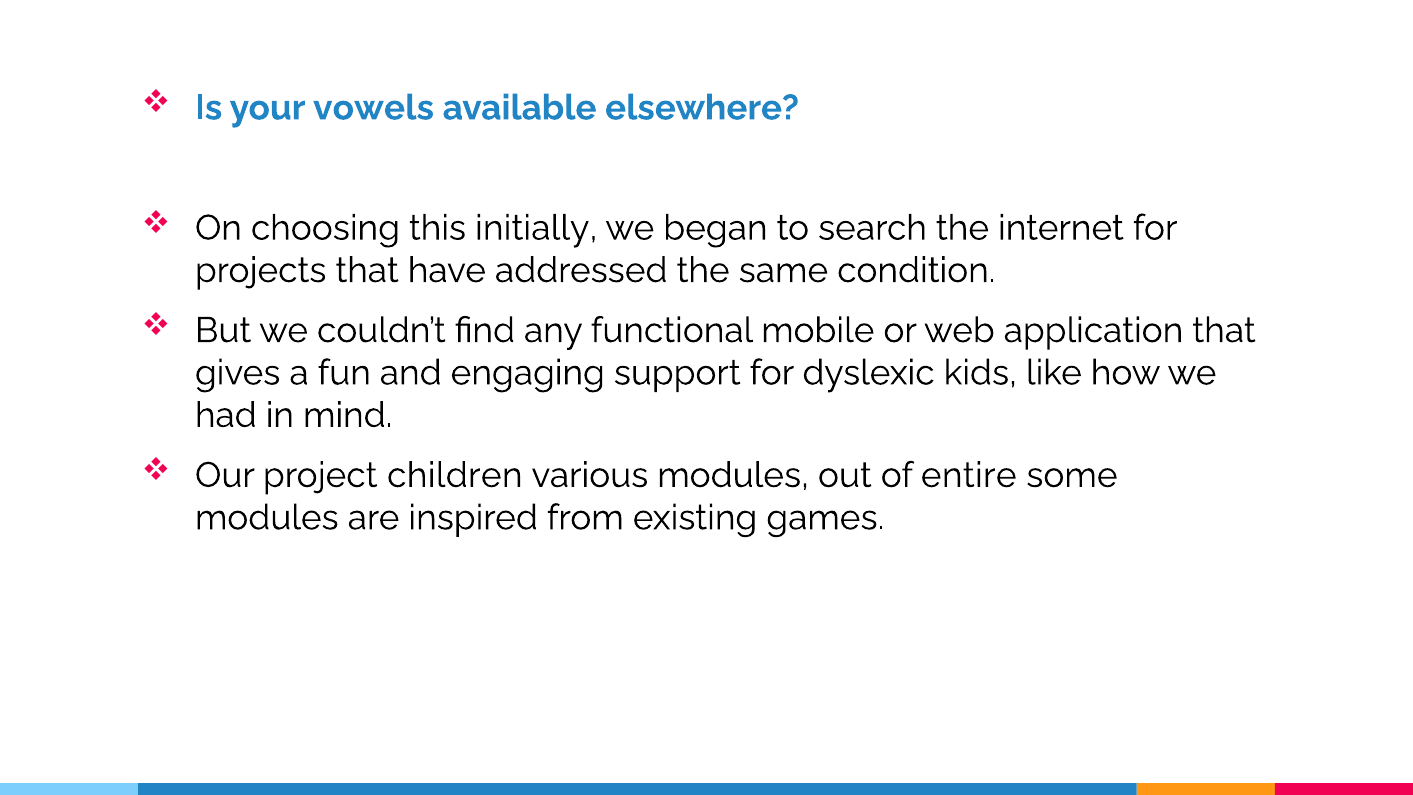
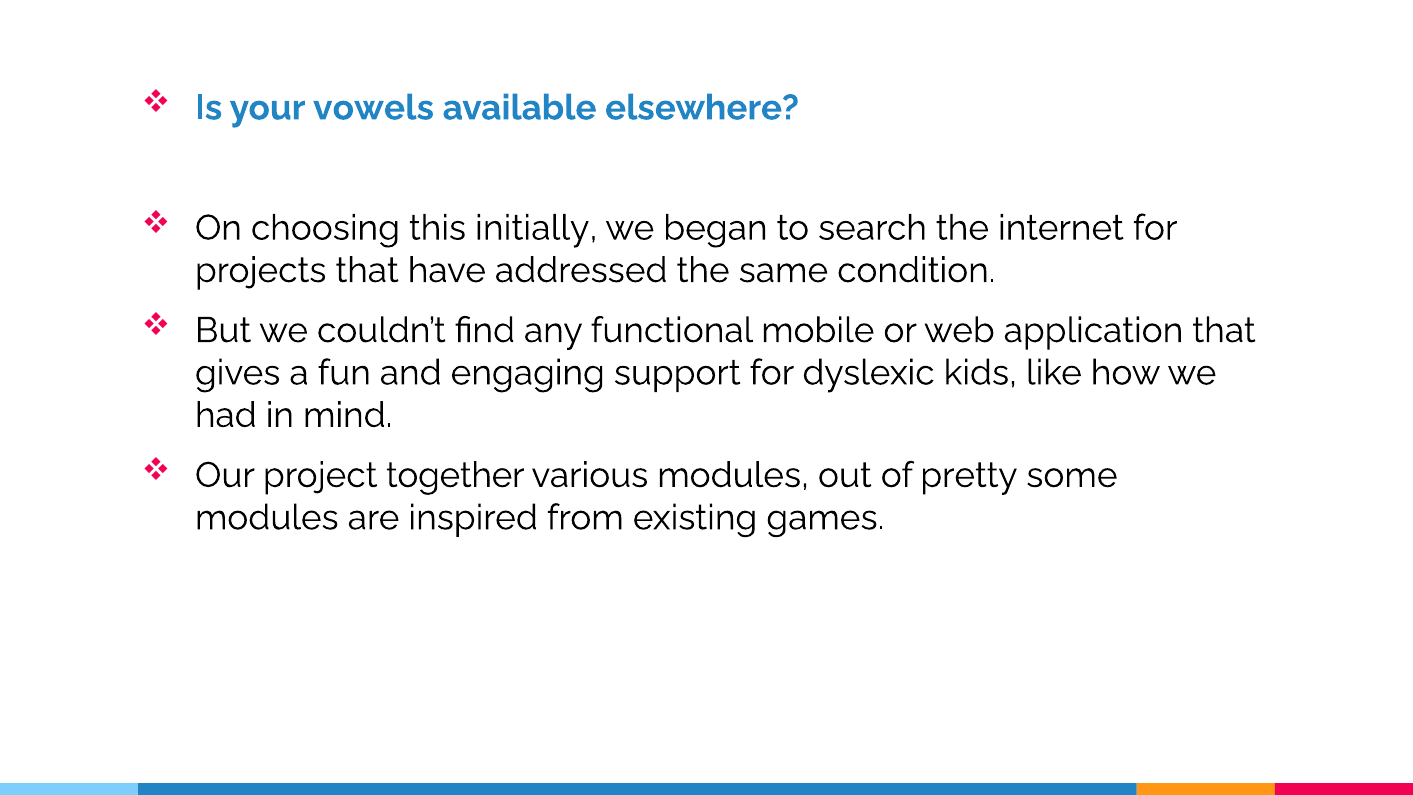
children: children -> together
entire: entire -> pretty
